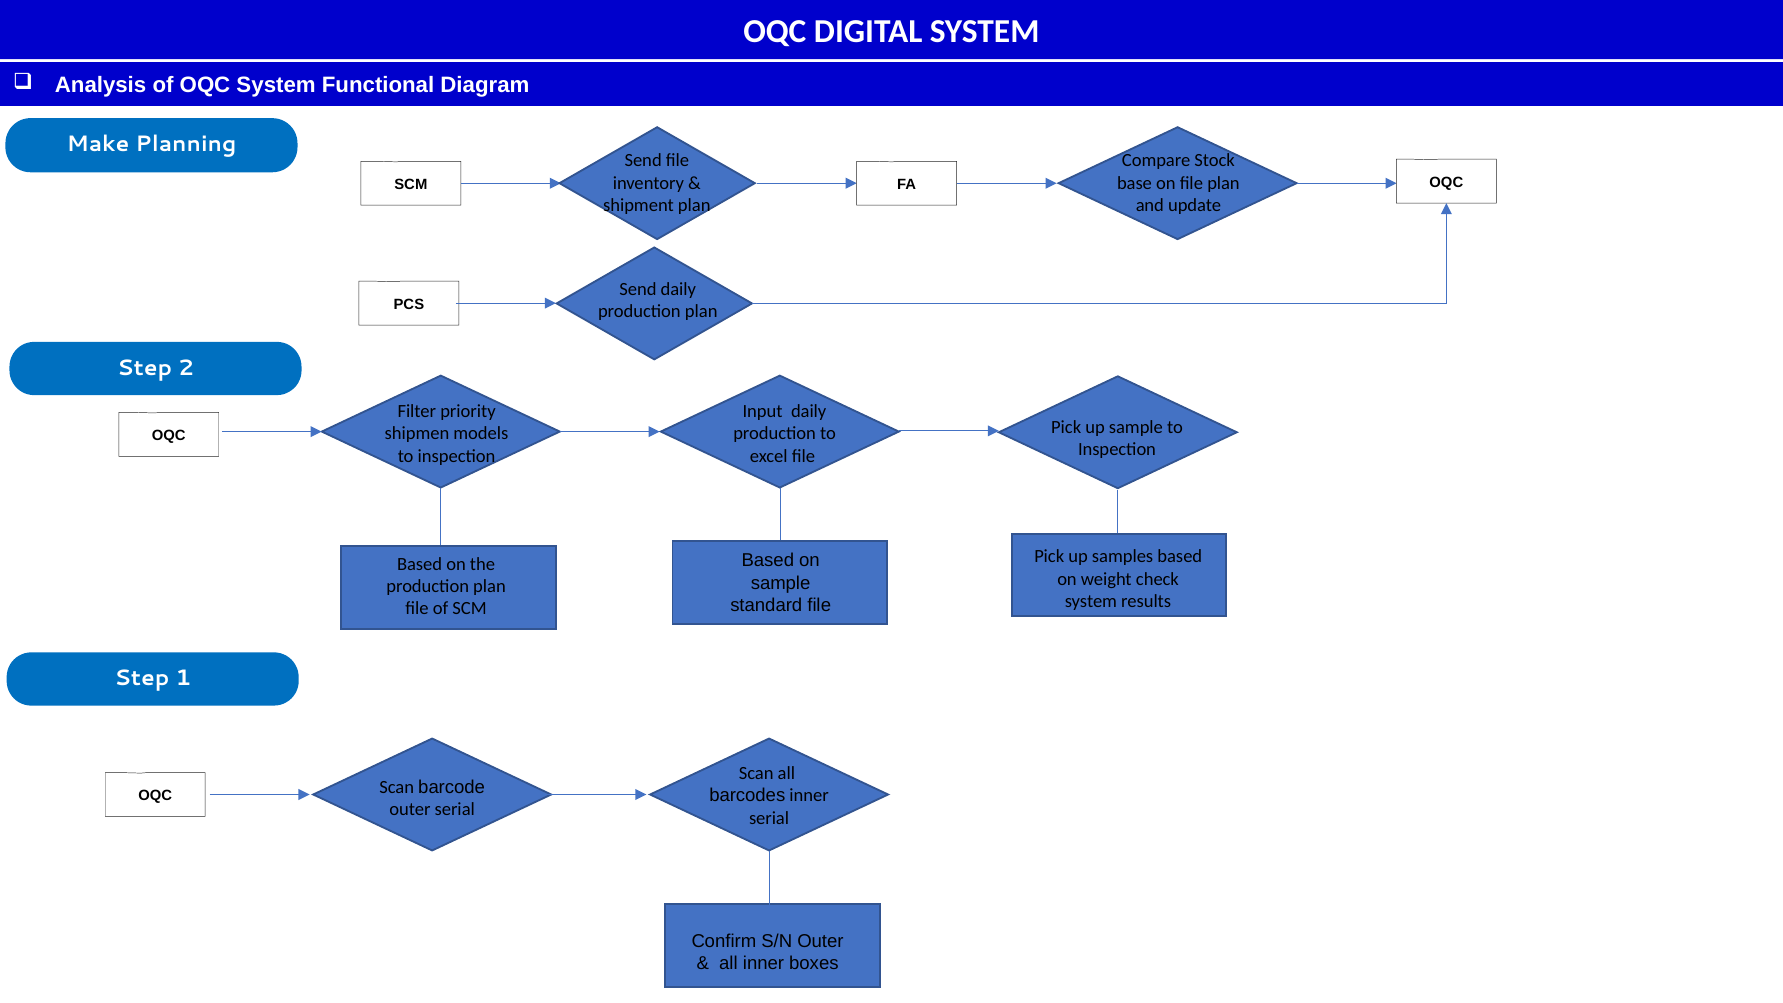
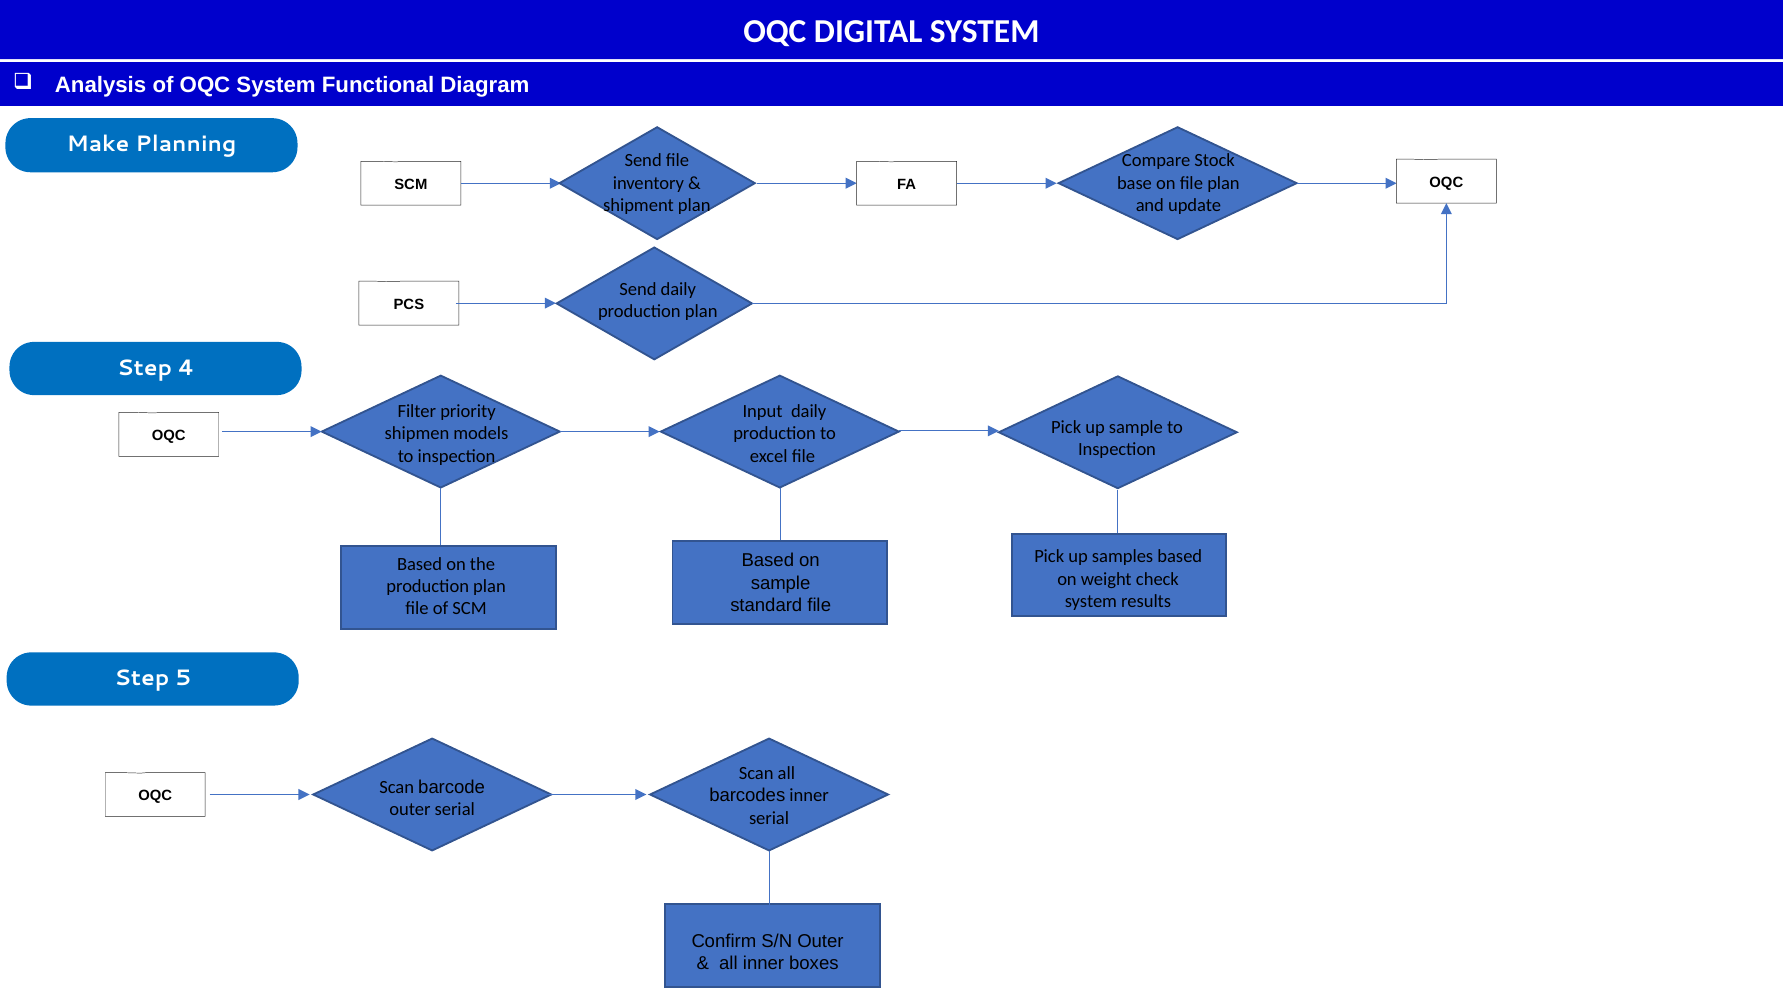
2: 2 -> 4
1: 1 -> 5
